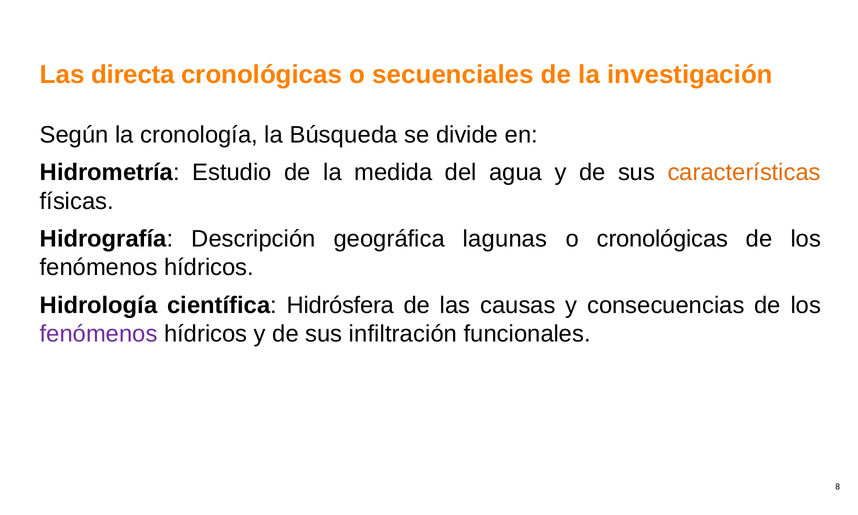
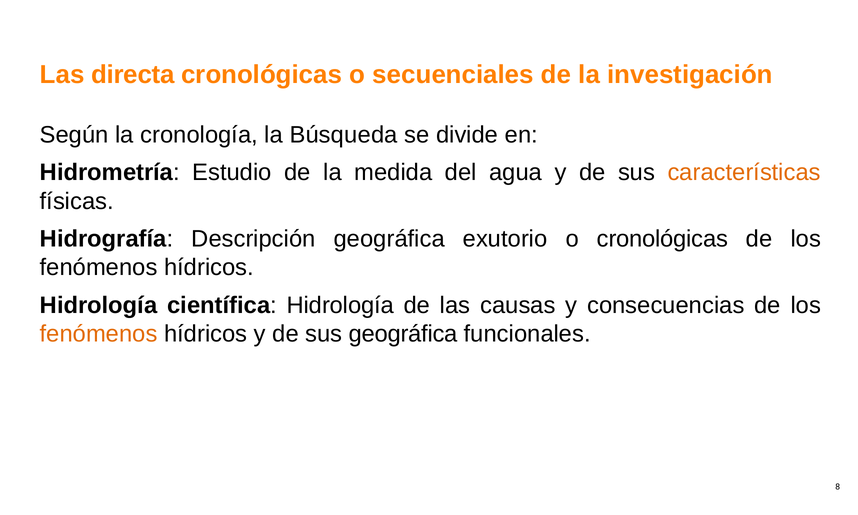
lagunas: lagunas -> exutorio
científica Hidrósfera: Hidrósfera -> Hidrología
fenómenos at (99, 334) colour: purple -> orange
sus infiltración: infiltración -> geográfica
